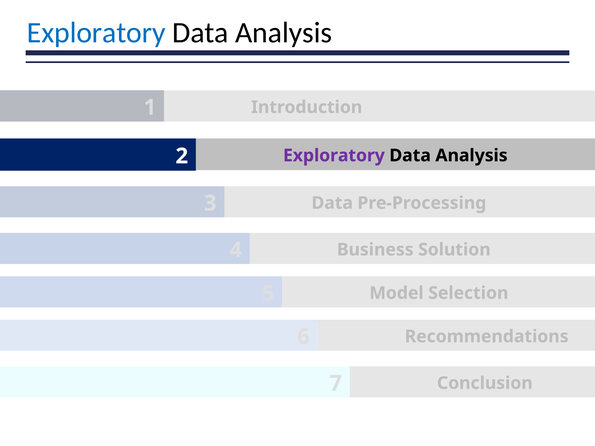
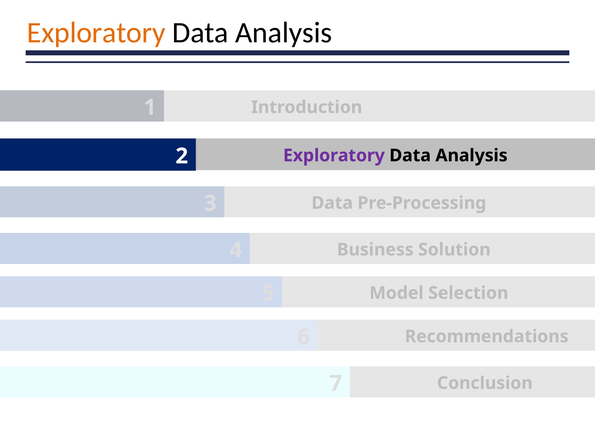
Exploratory at (96, 33) colour: blue -> orange
